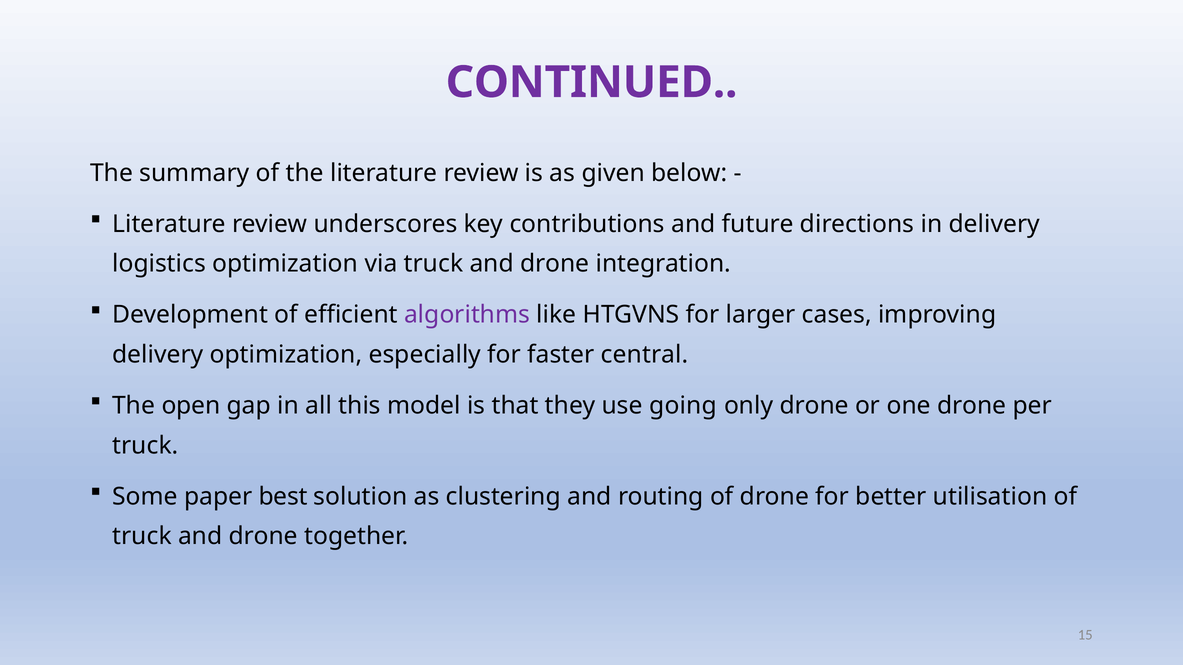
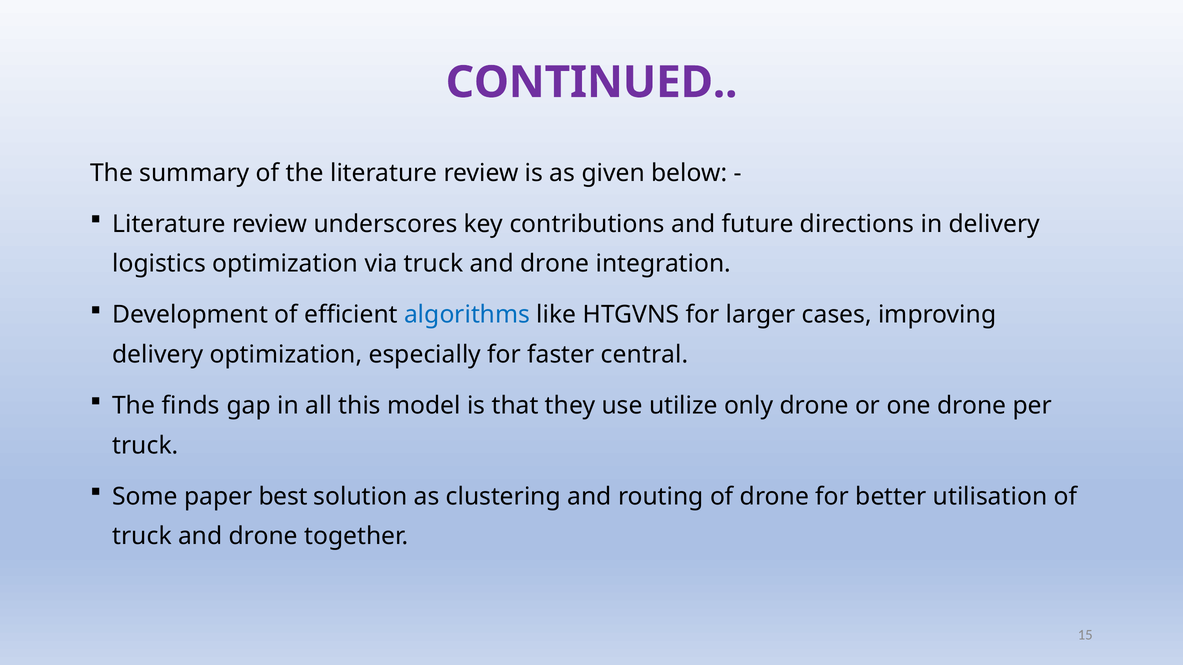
algorithms colour: purple -> blue
open: open -> finds
going: going -> utilize
